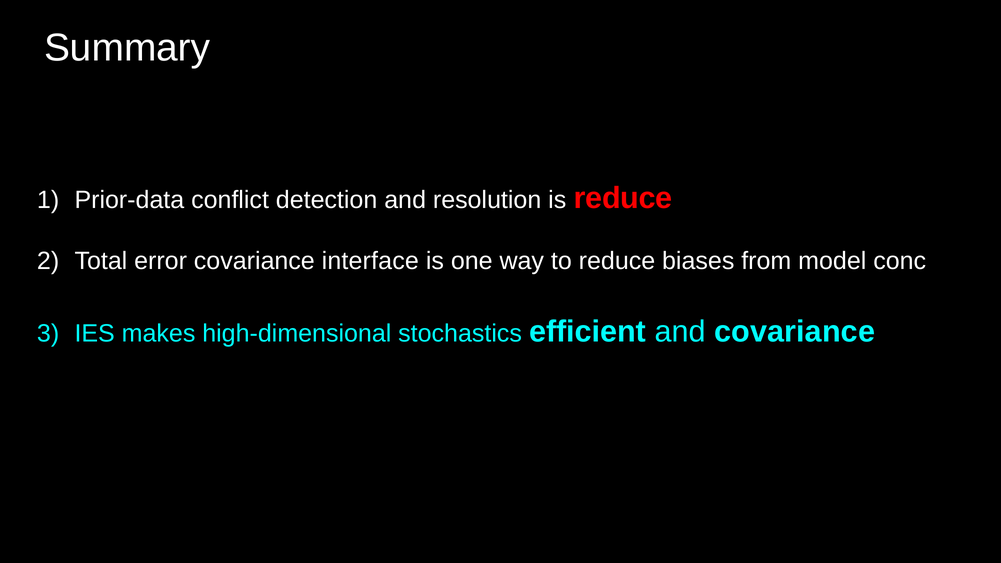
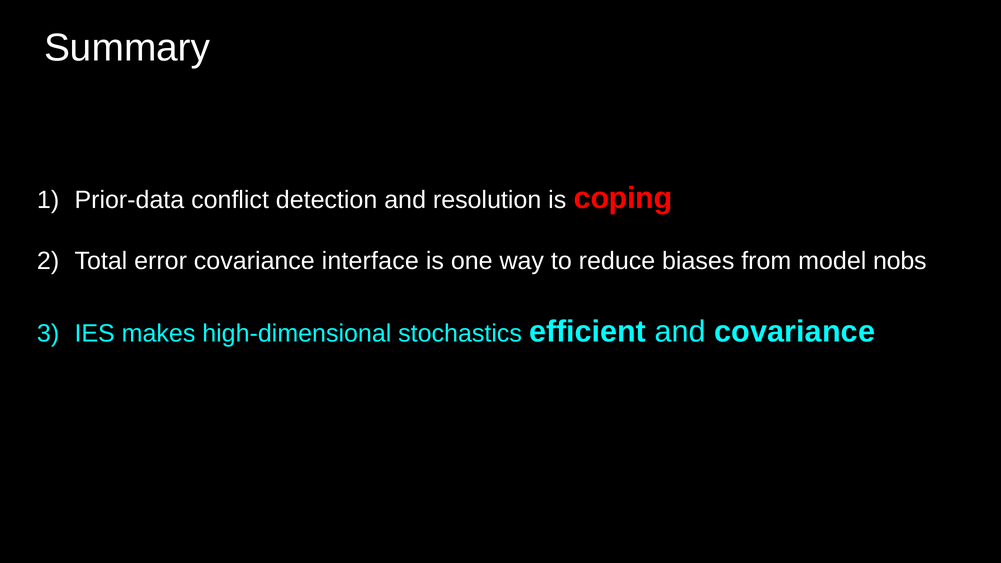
is reduce: reduce -> coping
conc: conc -> nobs
